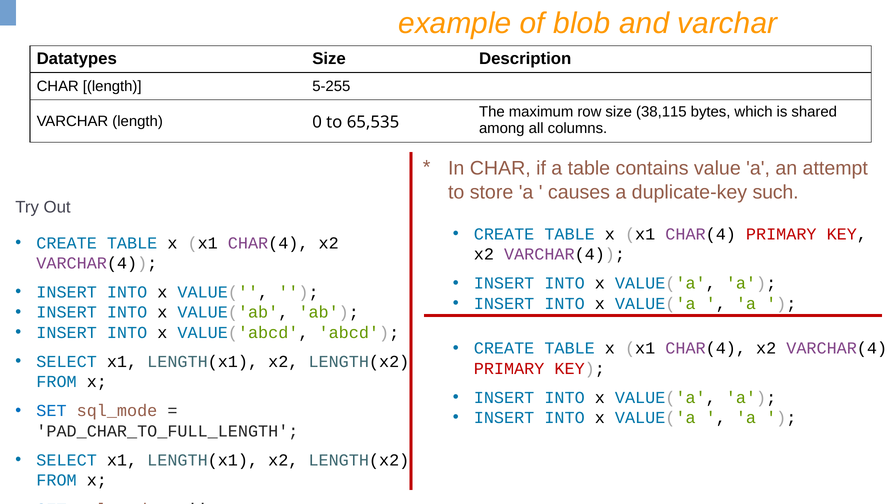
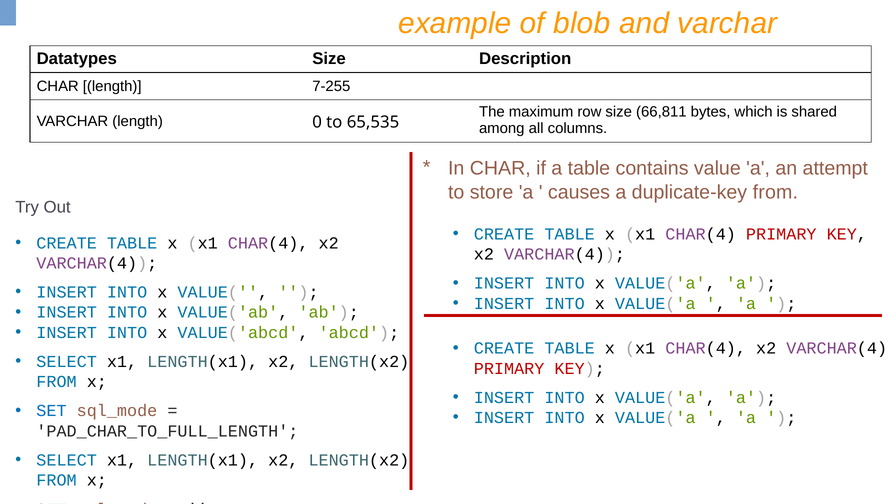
5-255: 5-255 -> 7-255
38,115: 38,115 -> 66,811
duplicate-key such: such -> from
